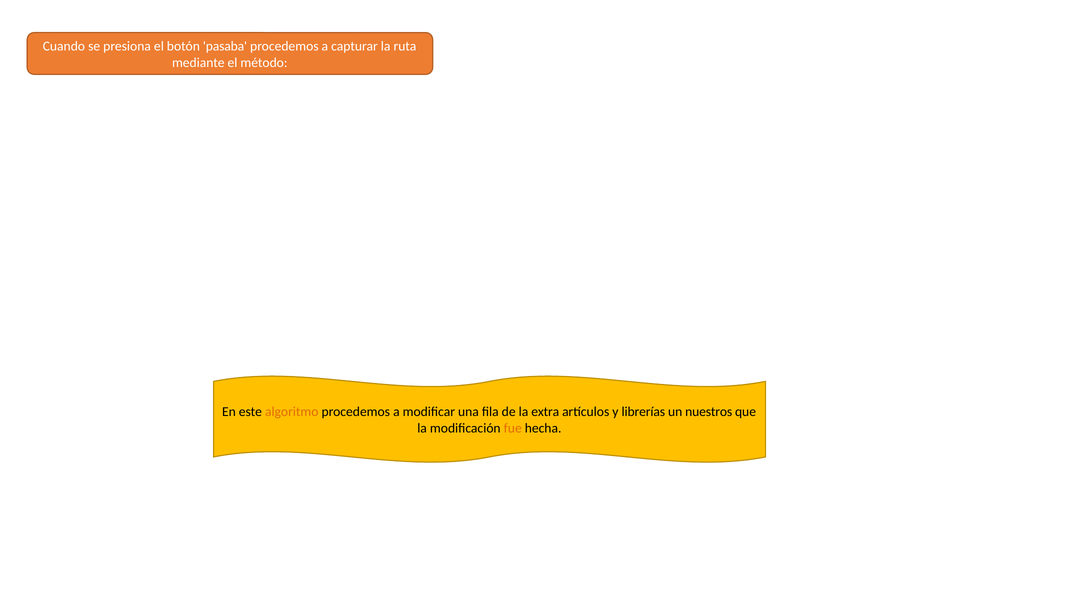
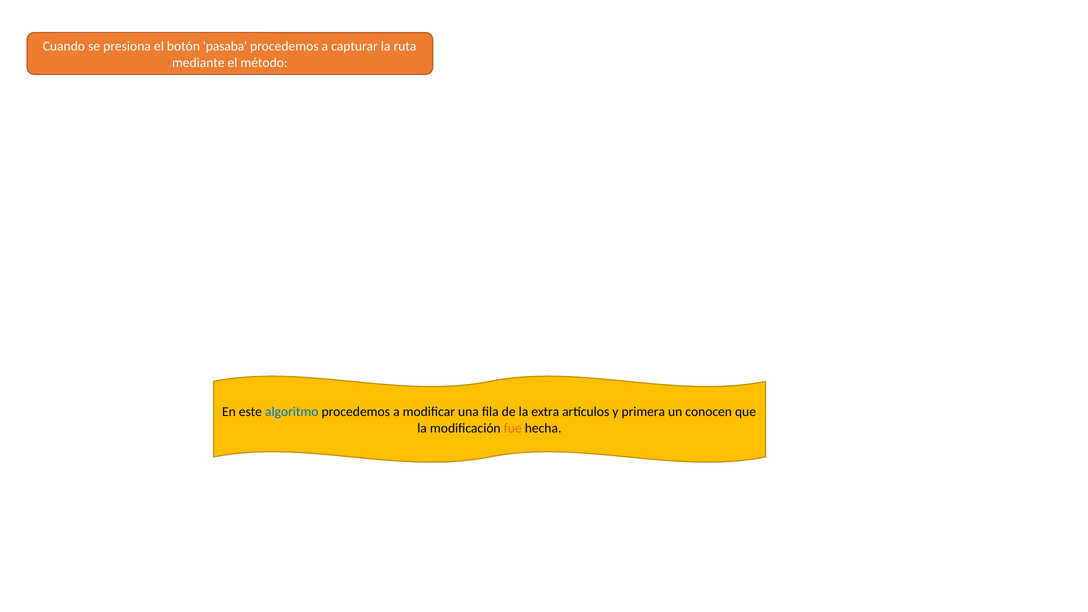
algoritmo colour: orange -> blue
librerías: librerías -> primera
nuestros: nuestros -> conocen
